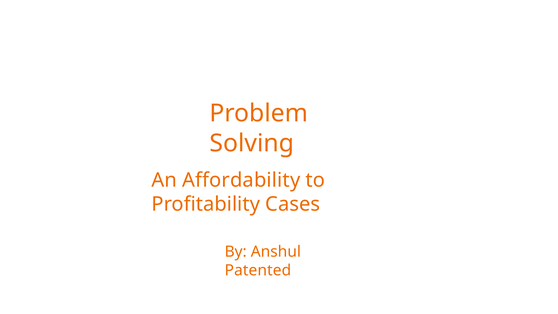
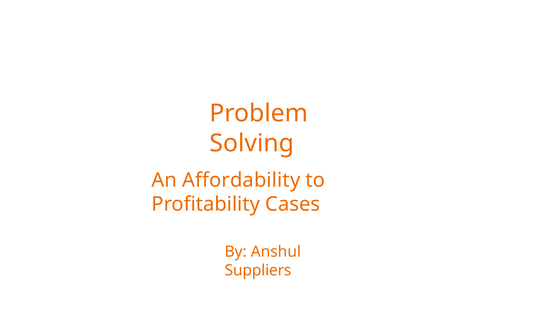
Patented: Patented -> Suppliers
